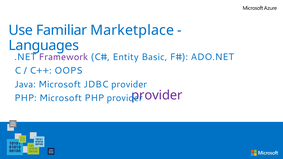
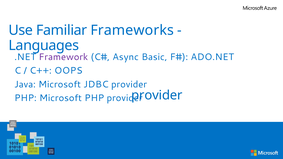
Marketplace: Marketplace -> Frameworks
Entity: Entity -> Async
provider at (157, 95) colour: purple -> blue
